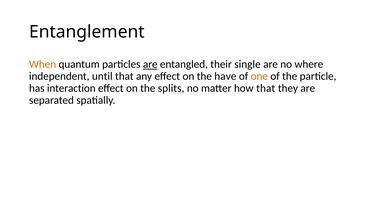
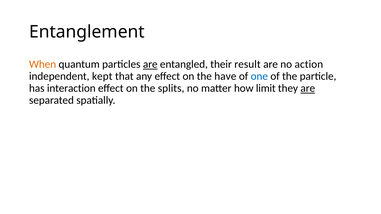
single: single -> result
where: where -> action
until: until -> kept
one colour: orange -> blue
how that: that -> limit
are at (308, 88) underline: none -> present
